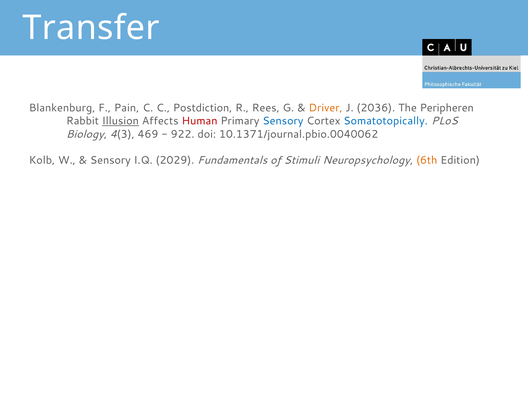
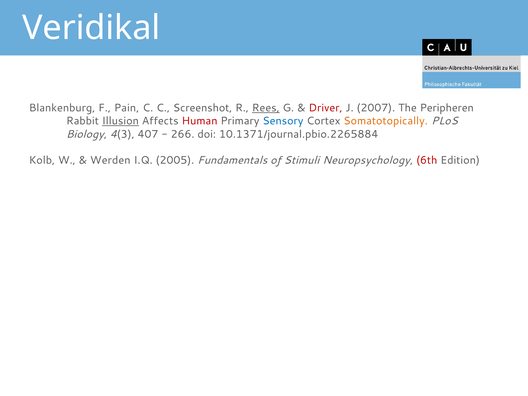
Transfer: Transfer -> Veridikal
Postdiction: Postdiction -> Screenshot
Rees underline: none -> present
Driver colour: orange -> red
2036: 2036 -> 2007
Somatotopically colour: blue -> orange
469: 469 -> 407
922: 922 -> 266
10.1371/journal.pbio.0040062: 10.1371/journal.pbio.0040062 -> 10.1371/journal.pbio.2265884
Sensory at (110, 160): Sensory -> Werden
2029: 2029 -> 2005
6th colour: orange -> red
